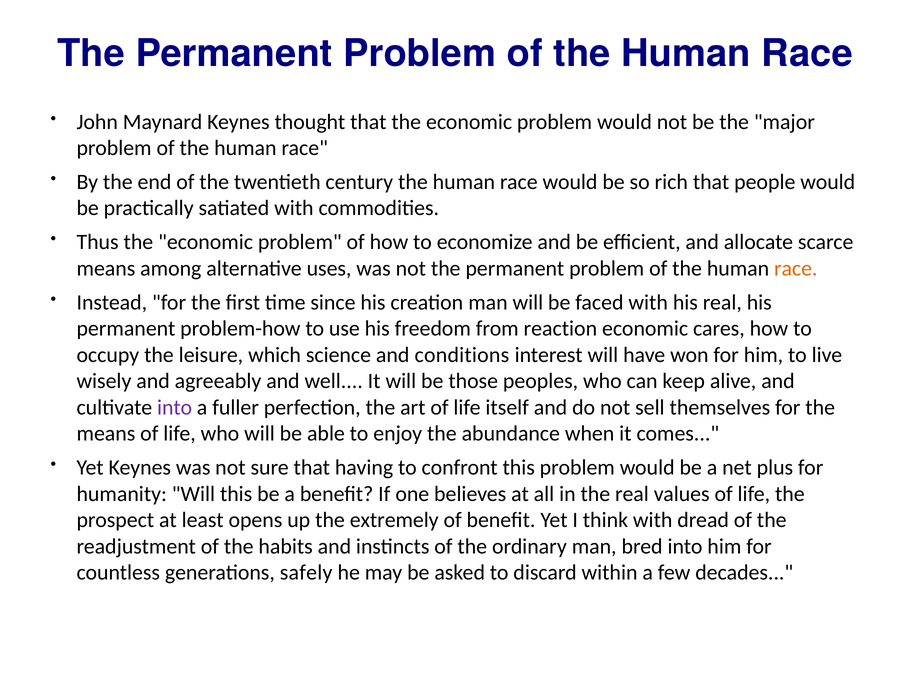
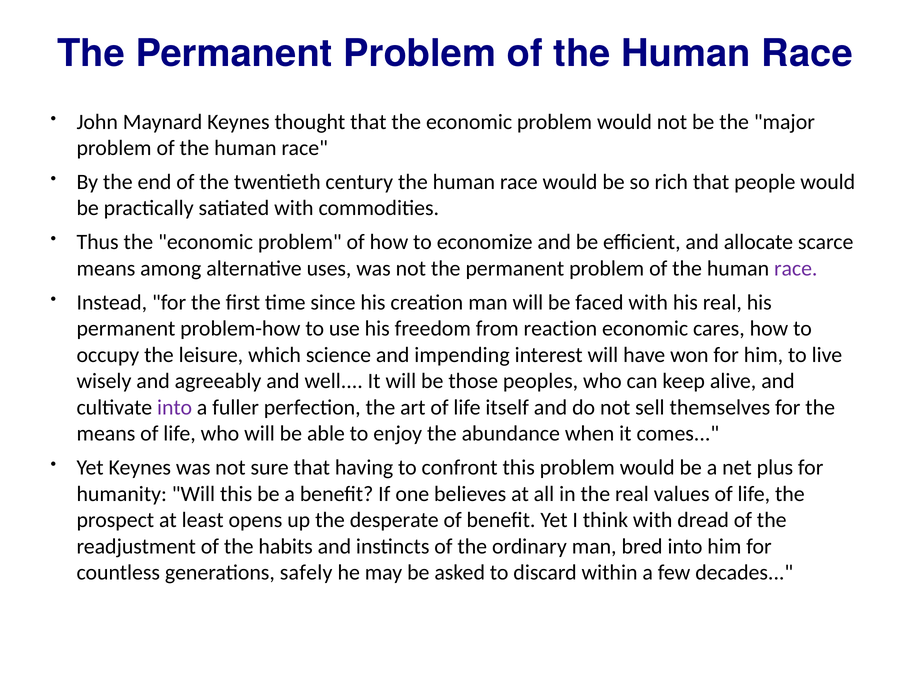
race at (796, 268) colour: orange -> purple
conditions: conditions -> impending
extremely: extremely -> desperate
